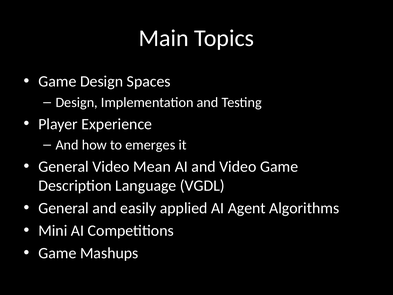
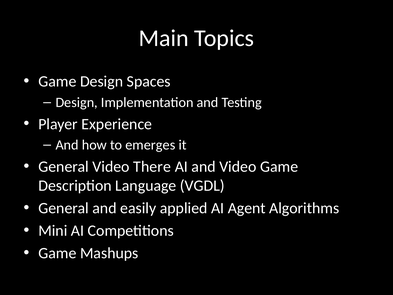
Mean: Mean -> There
